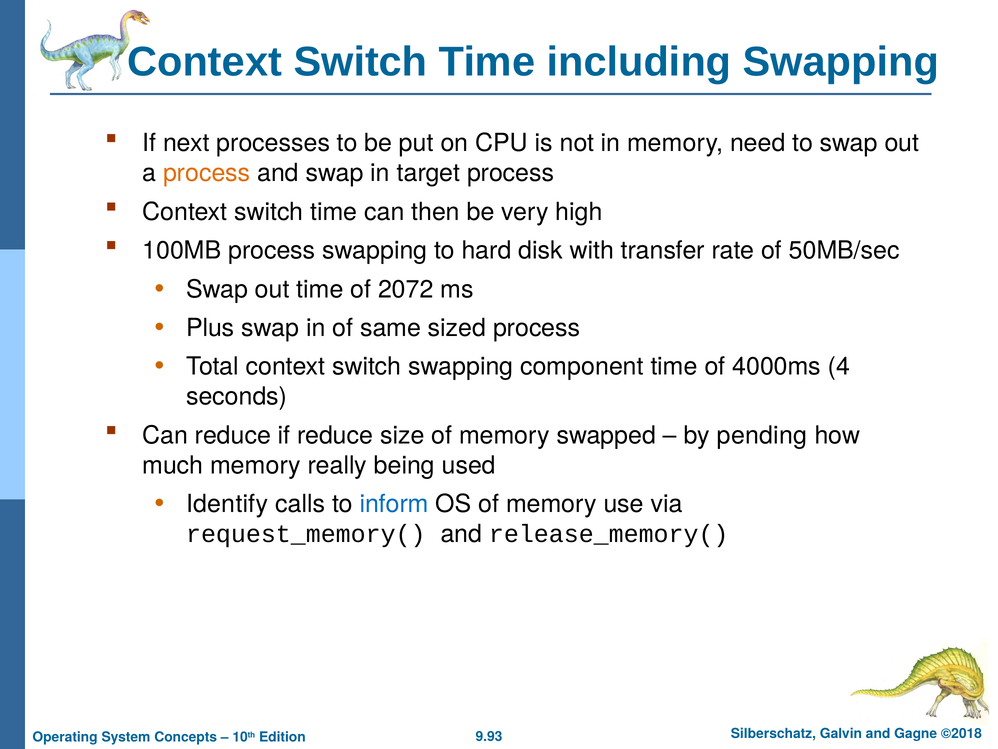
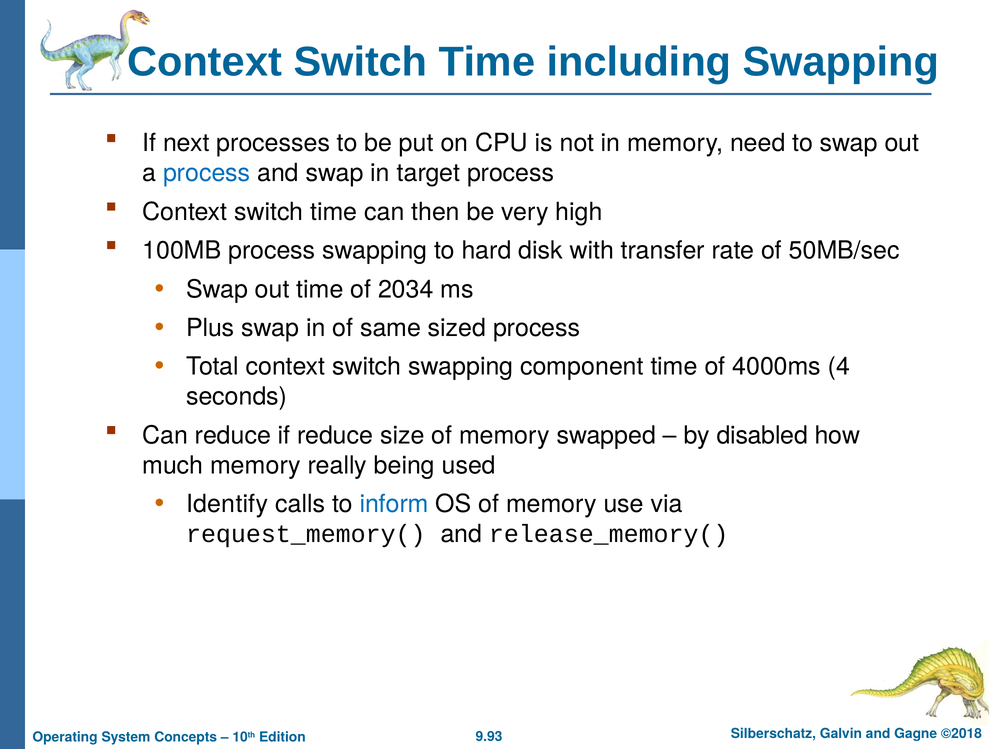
process at (207, 173) colour: orange -> blue
2072: 2072 -> 2034
pending: pending -> disabled
